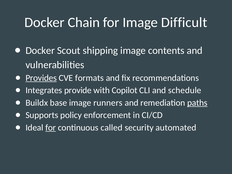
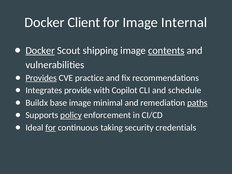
Chain: Chain -> Client
Difficult: Difficult -> Internal
Docker at (40, 51) underline: none -> present
contents underline: none -> present
formats: formats -> practice
runners: runners -> minimal
policy underline: none -> present
called: called -> taking
automated: automated -> credentials
